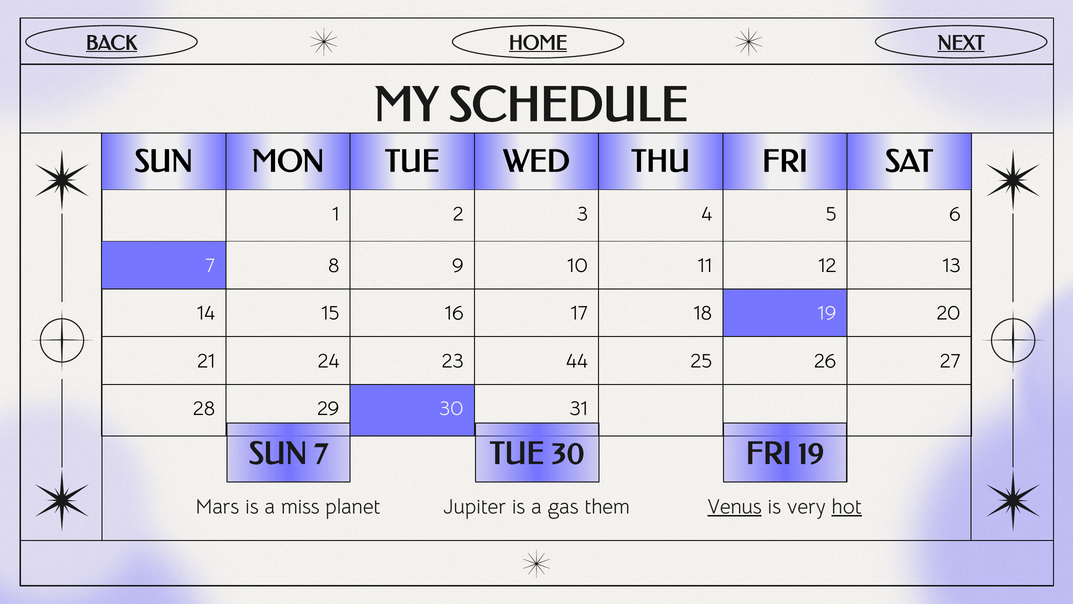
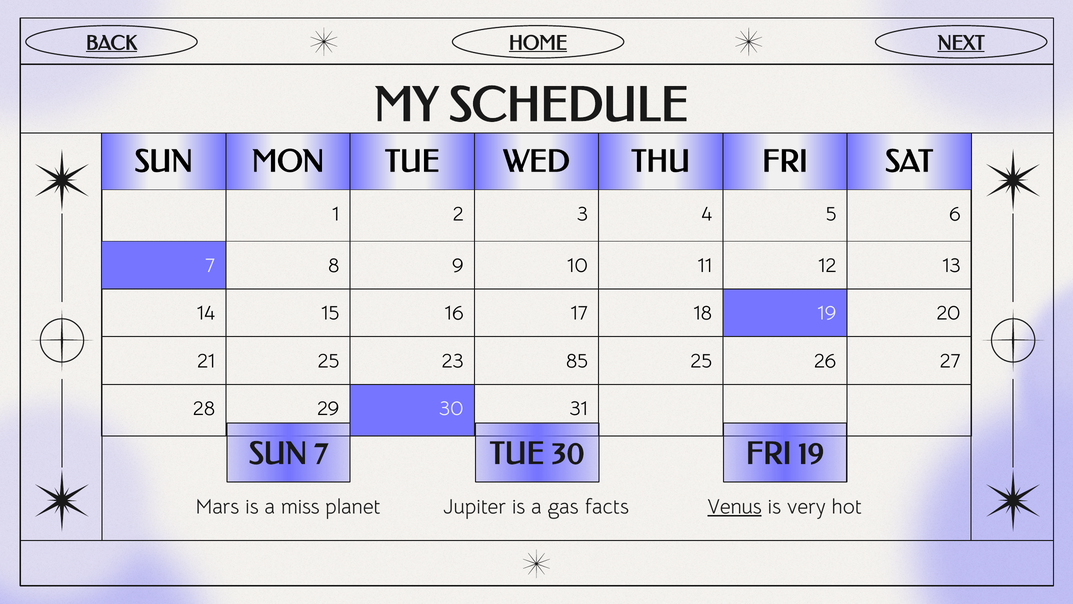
21 24: 24 -> 25
44: 44 -> 85
them: them -> facts
hot underline: present -> none
